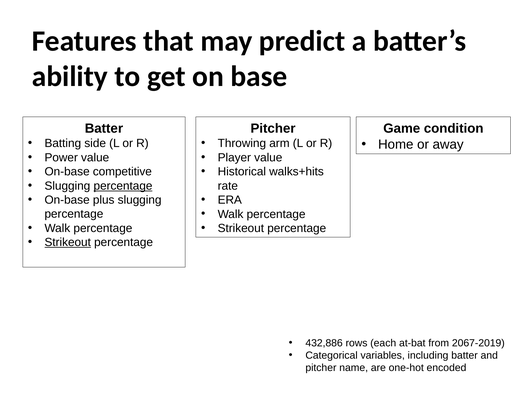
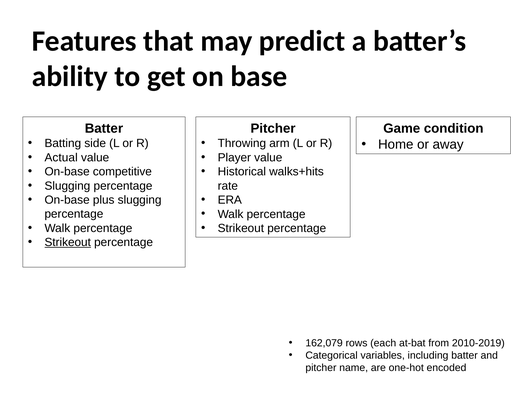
Power: Power -> Actual
percentage at (123, 186) underline: present -> none
432,886: 432,886 -> 162,079
2067-2019: 2067-2019 -> 2010-2019
